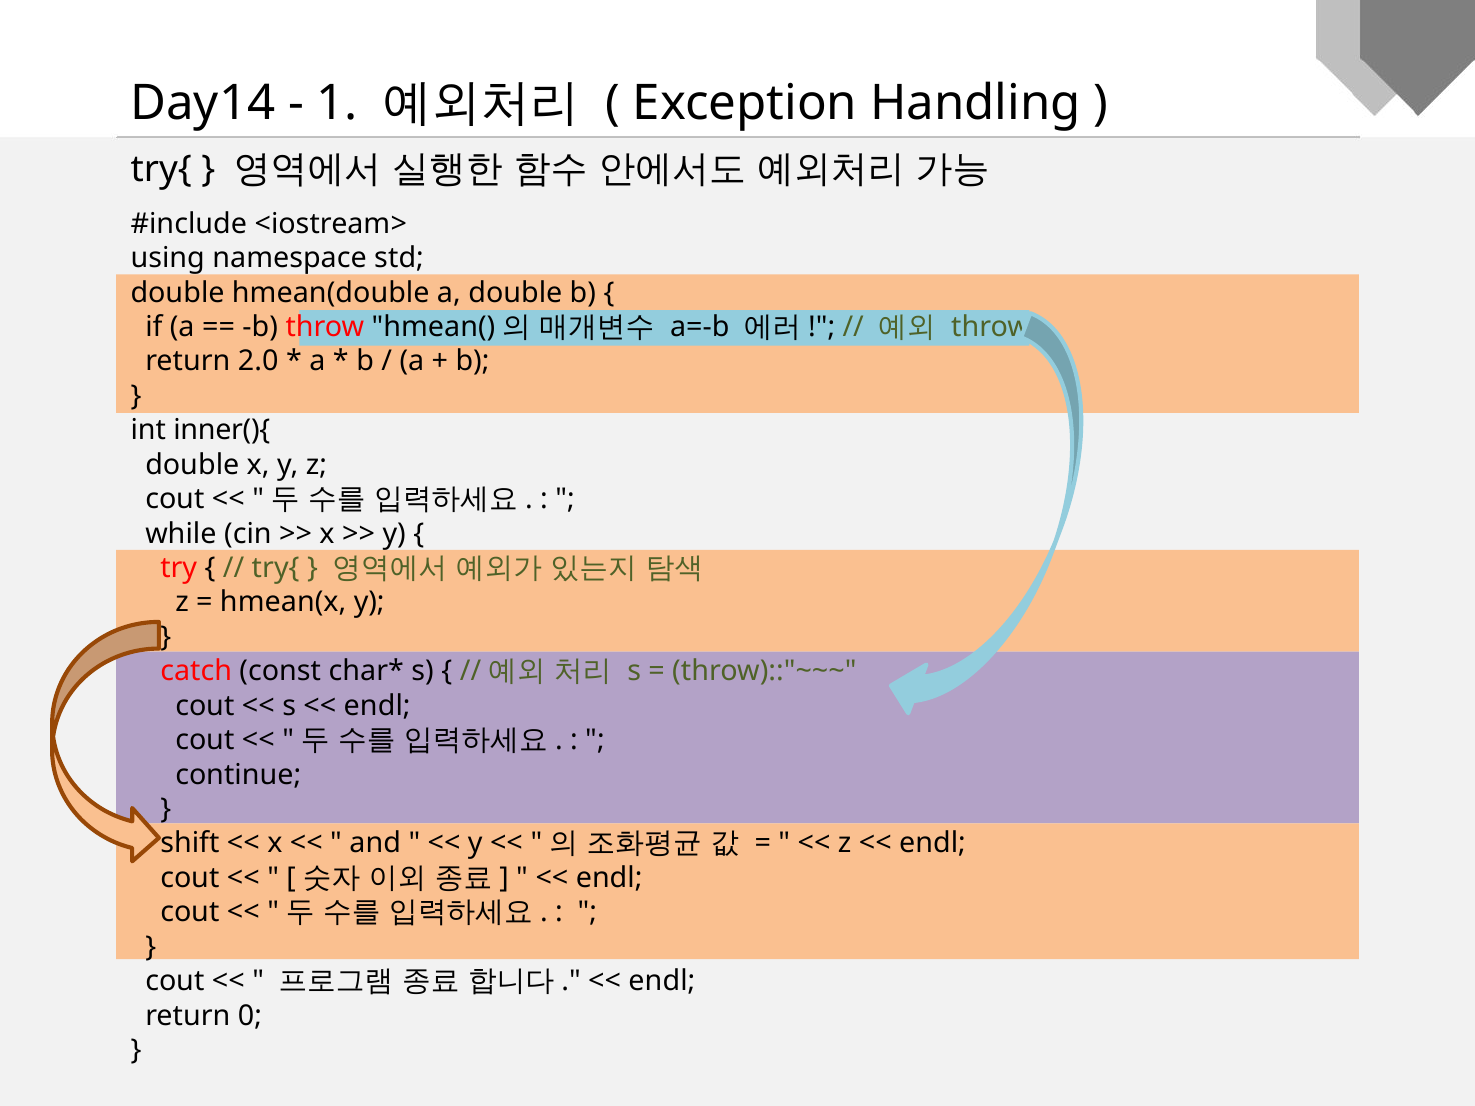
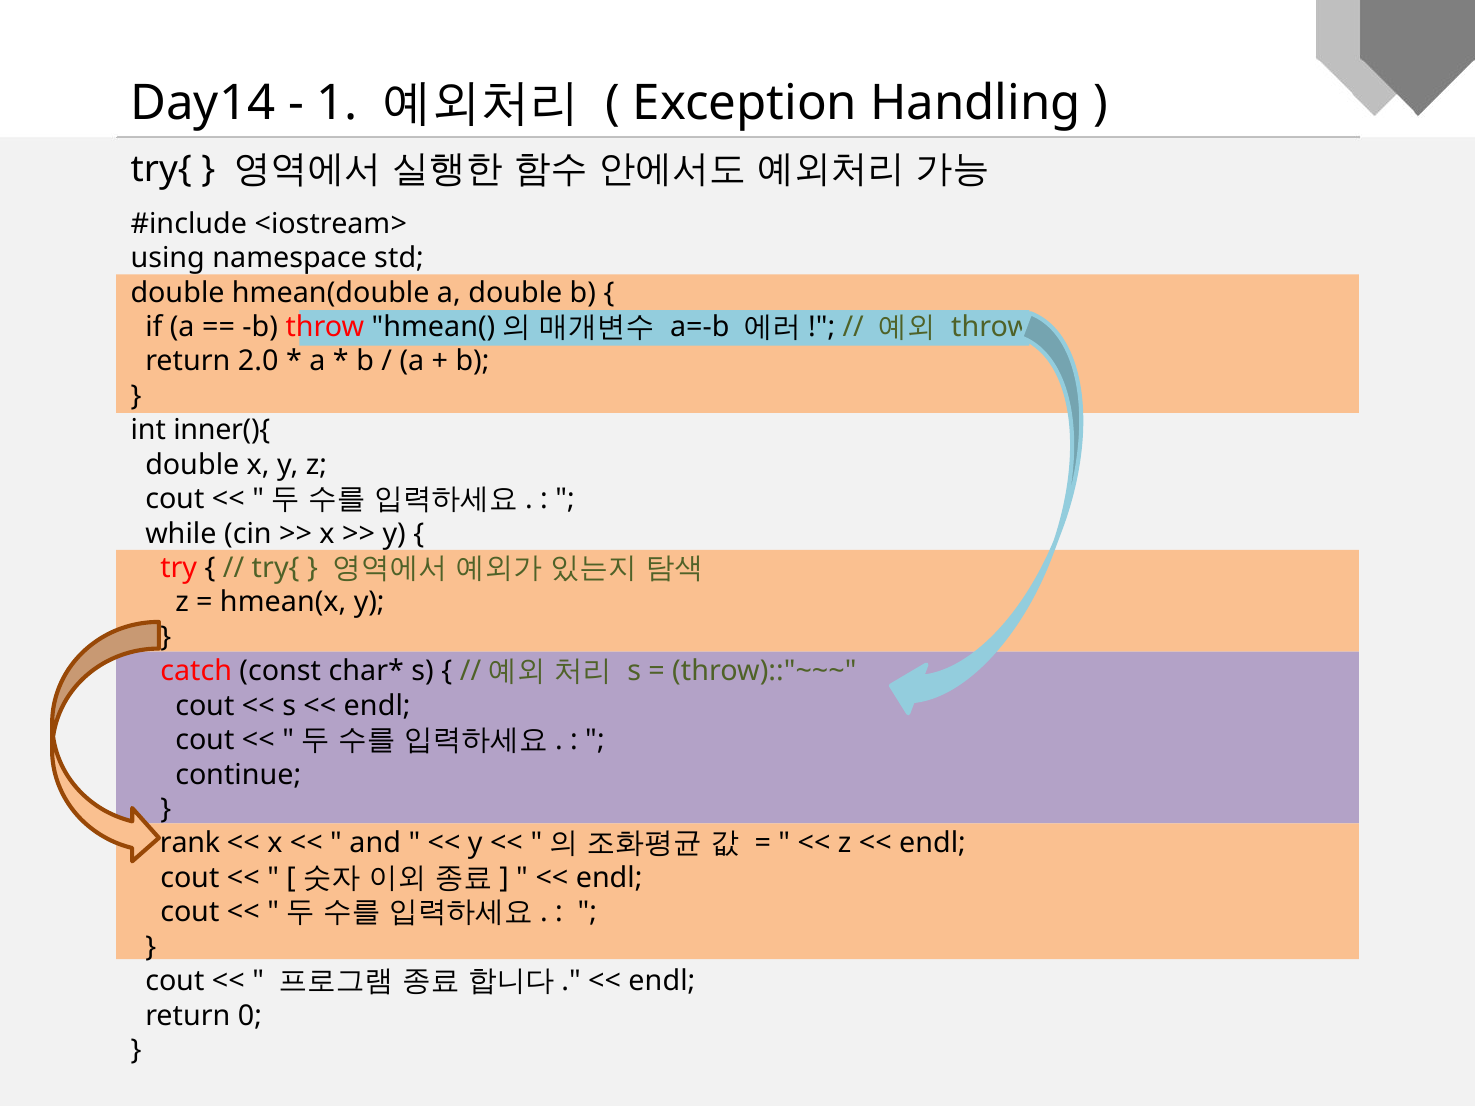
shift: shift -> rank
